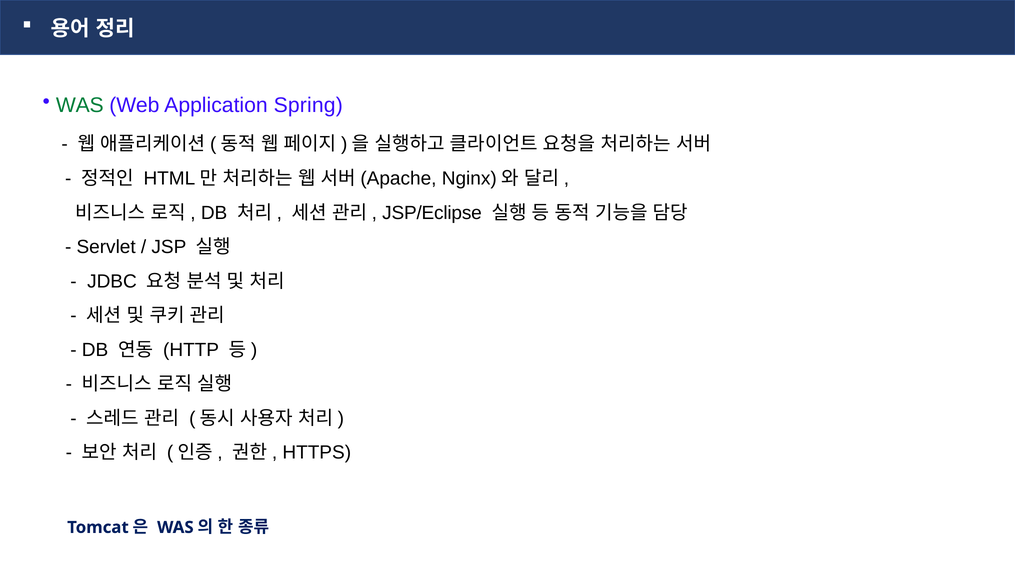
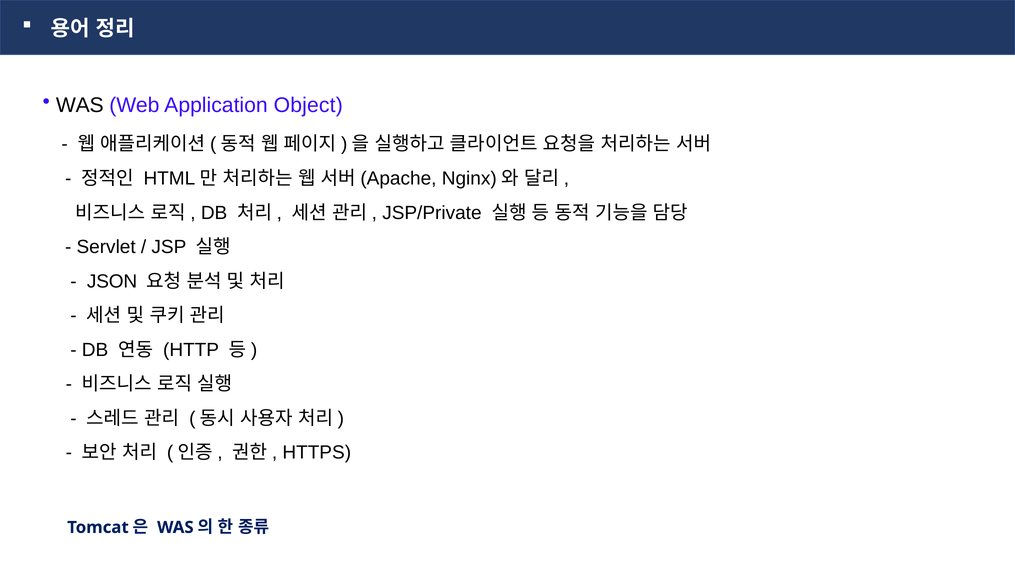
WAS at (80, 105) colour: green -> black
Spring: Spring -> Object
JSP/Eclipse: JSP/Eclipse -> JSP/Private
JDBC: JDBC -> JSON
